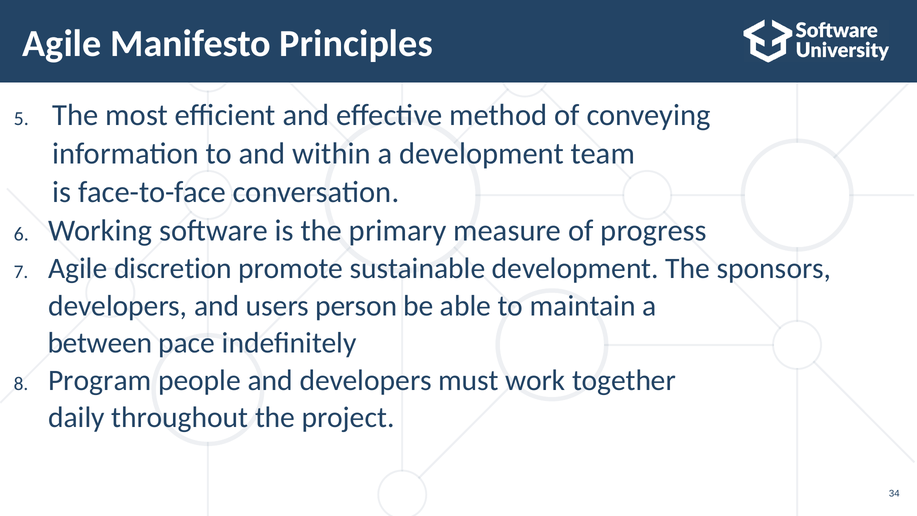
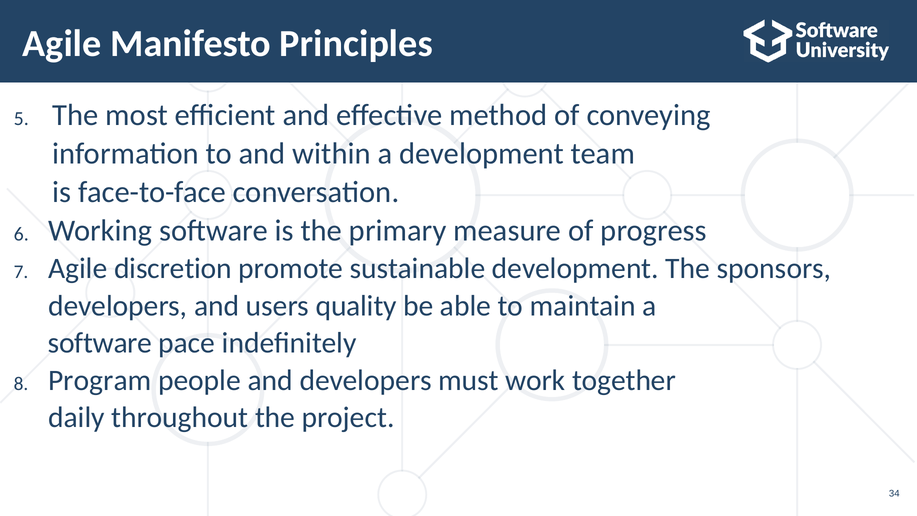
person: person -> quality
between at (100, 343): between -> software
